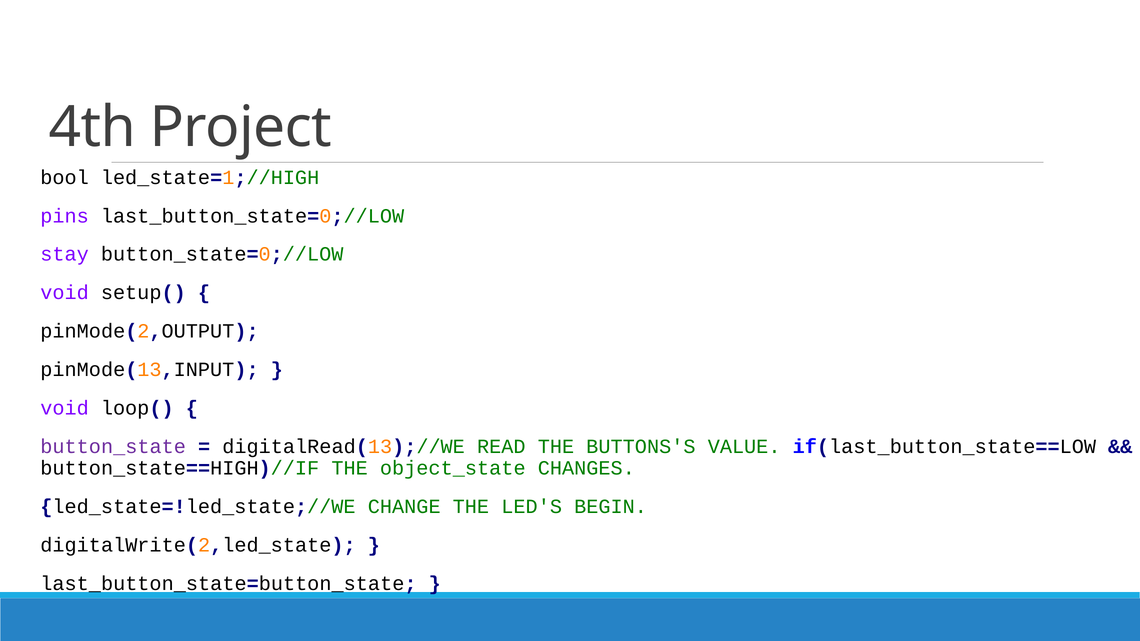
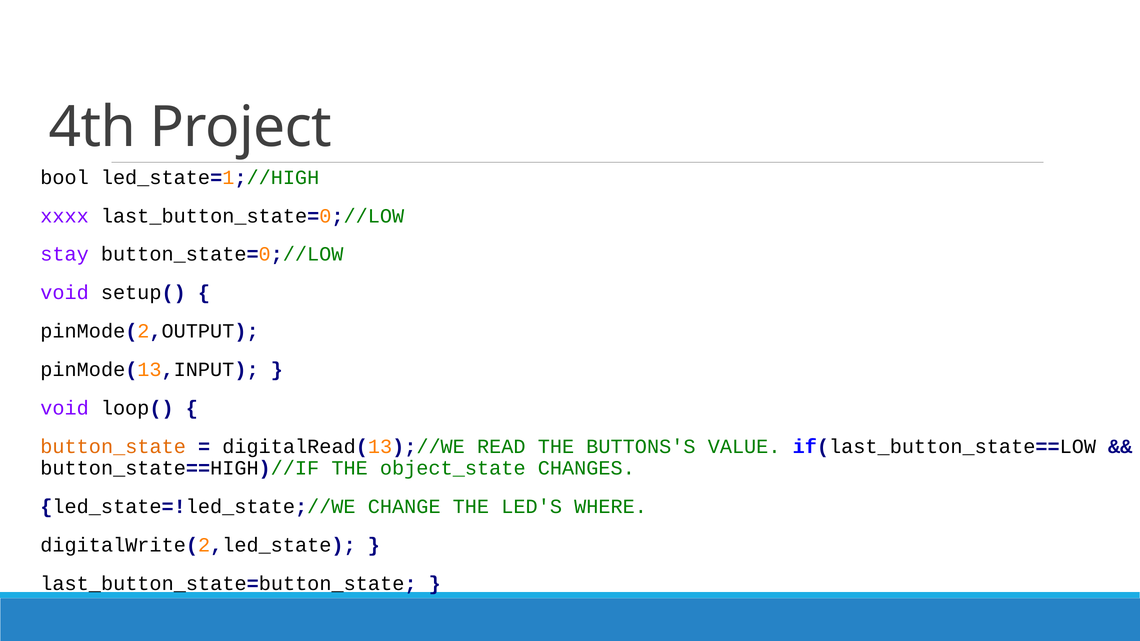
pins: pins -> xxxx
button_state colour: purple -> orange
BEGIN: BEGIN -> WHERE
